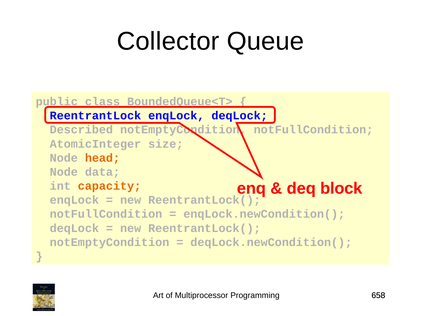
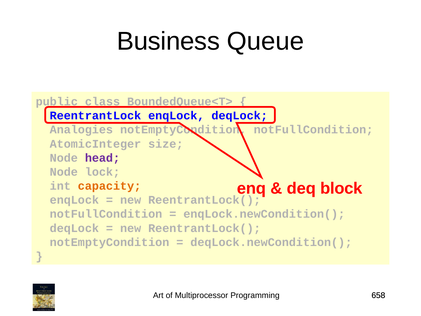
Collector: Collector -> Business
Described: Described -> Analogies
head colour: orange -> purple
data: data -> lock
